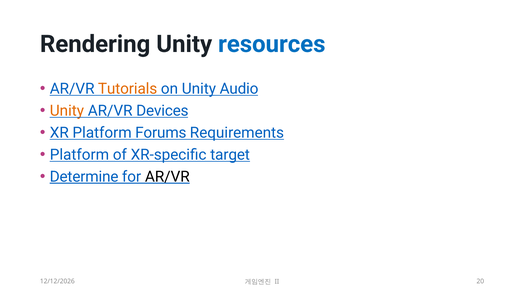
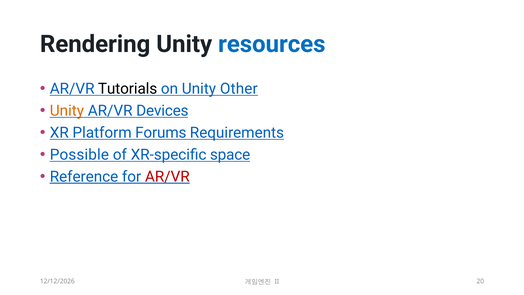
Tutorials colour: orange -> black
Audio: Audio -> Other
Platform at (79, 155): Platform -> Possible
target: target -> space
Determine: Determine -> Reference
AR/VR at (167, 176) colour: black -> red
